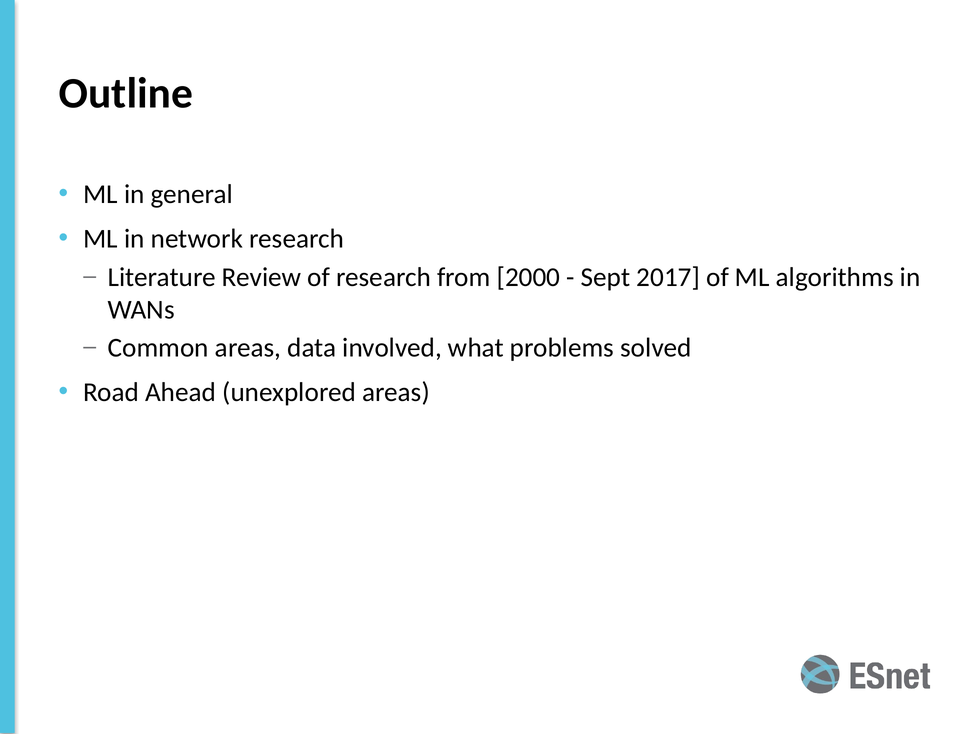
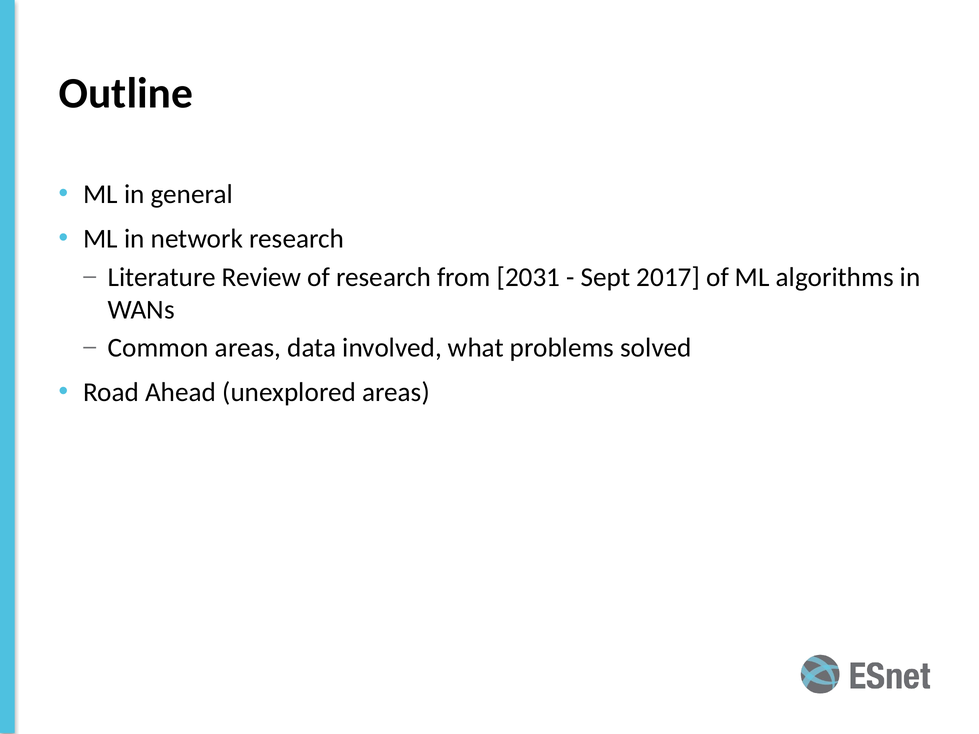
2000: 2000 -> 2031
